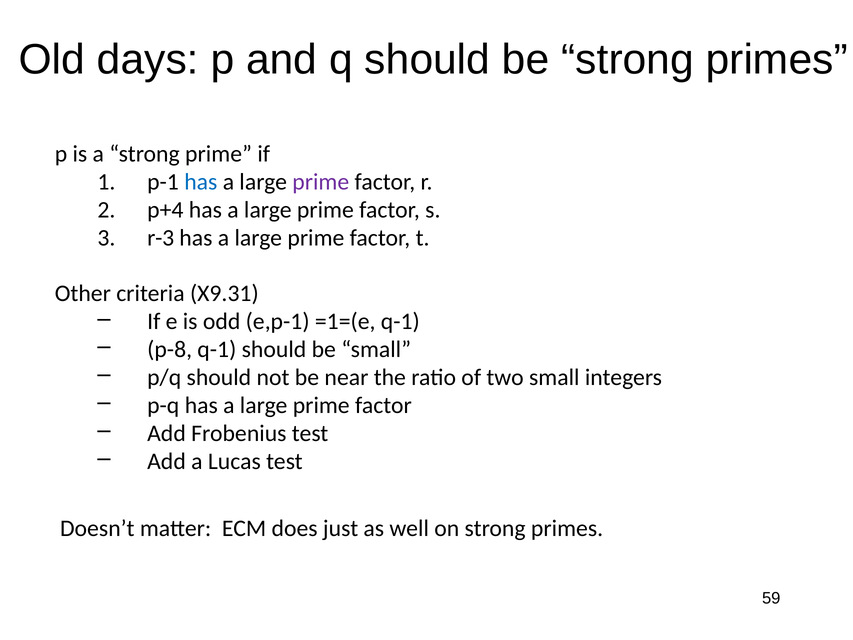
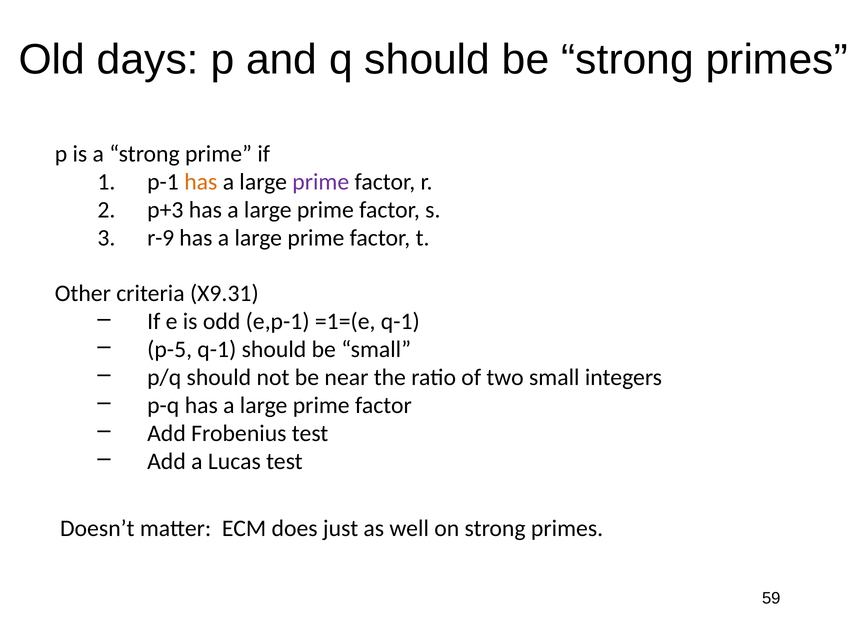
has at (201, 182) colour: blue -> orange
p+4: p+4 -> p+3
r-3: r-3 -> r-9
p-8: p-8 -> p-5
